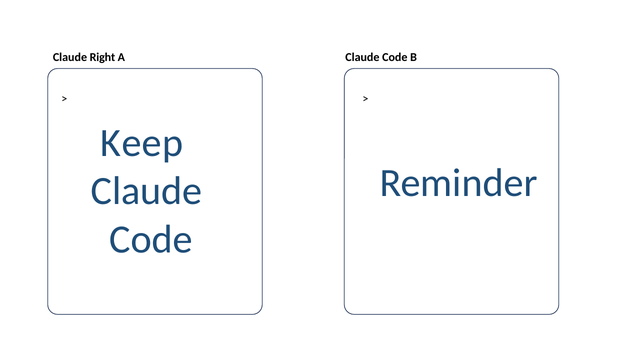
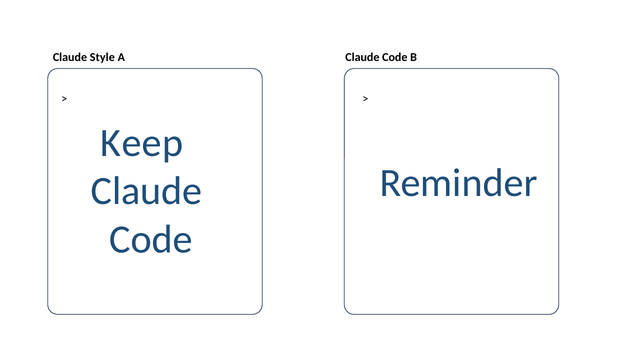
Right: Right -> Style
